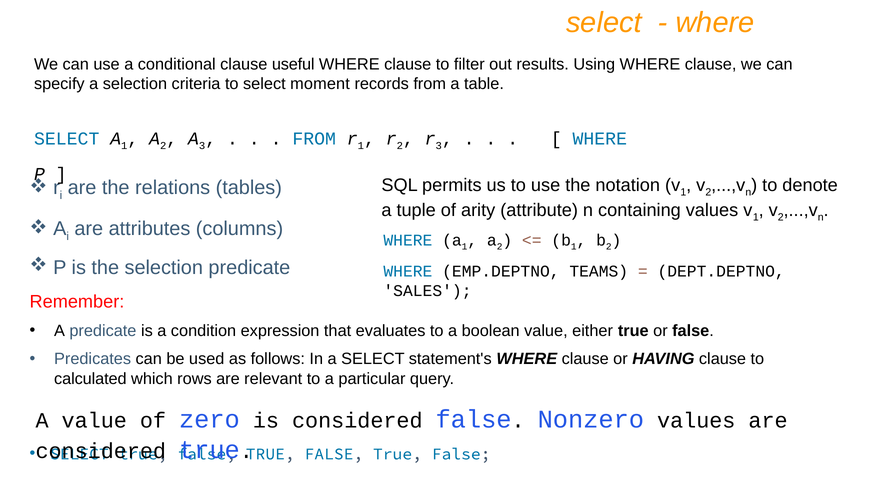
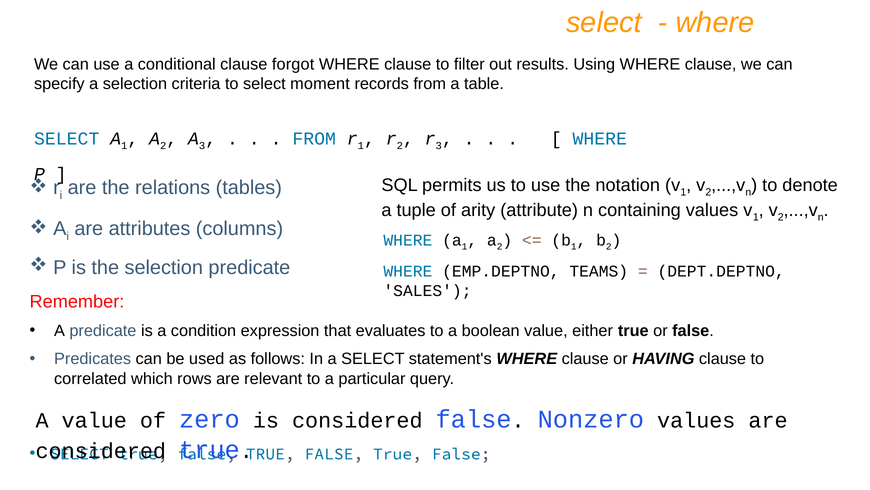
useful: useful -> forgot
calculated: calculated -> correlated
